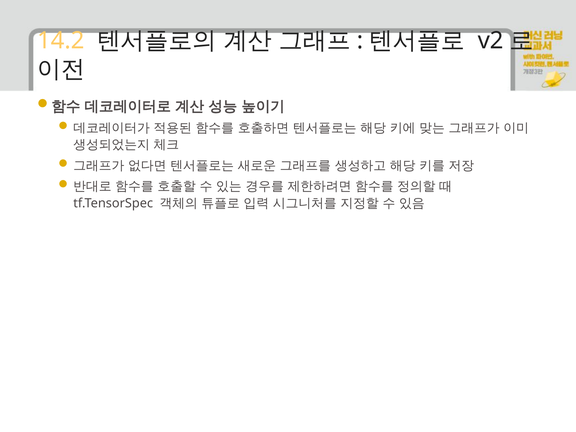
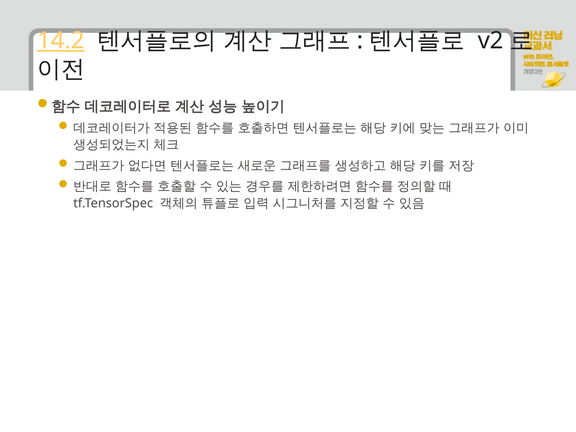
14.2 underline: none -> present
